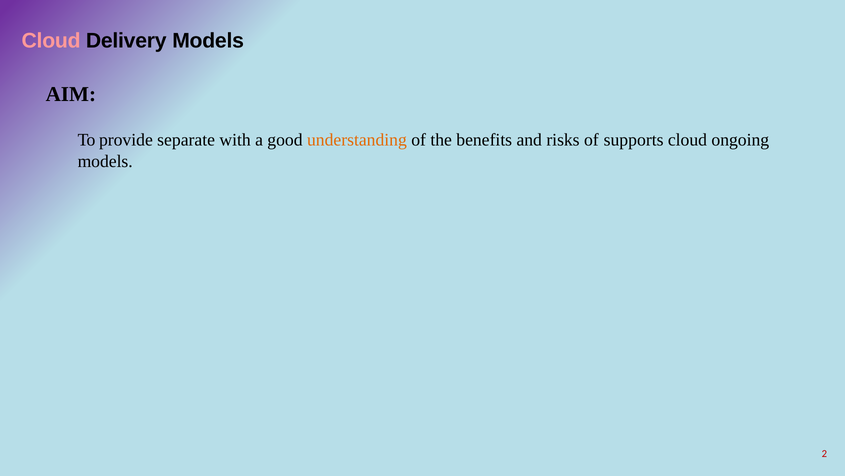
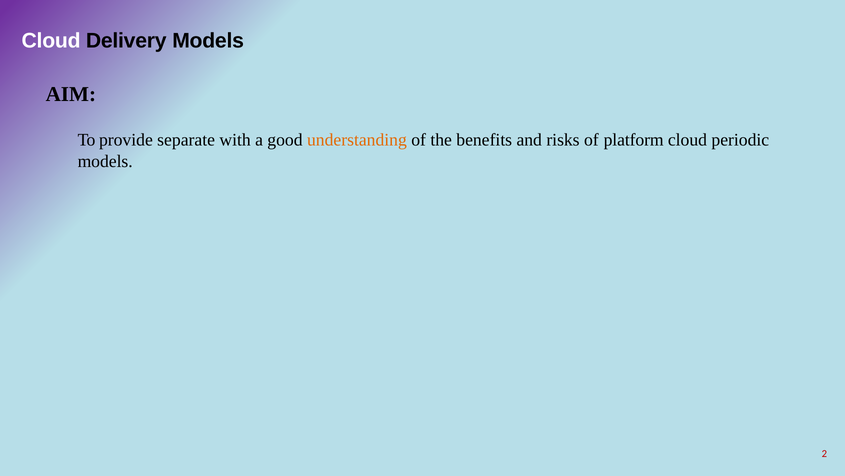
Cloud at (51, 41) colour: pink -> white
supports: supports -> platform
ongoing: ongoing -> periodic
